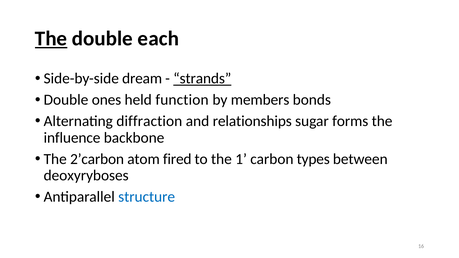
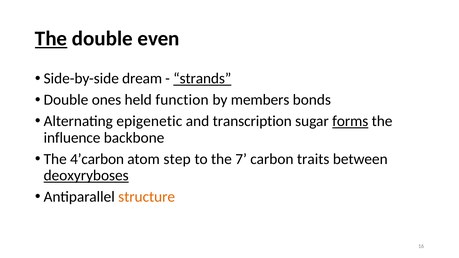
each: each -> even
diffraction: diffraction -> epigenetic
relationships: relationships -> transcription
forms underline: none -> present
2’carbon: 2’carbon -> 4’carbon
fired: fired -> step
1: 1 -> 7
types: types -> traits
deoxyryboses underline: none -> present
structure colour: blue -> orange
